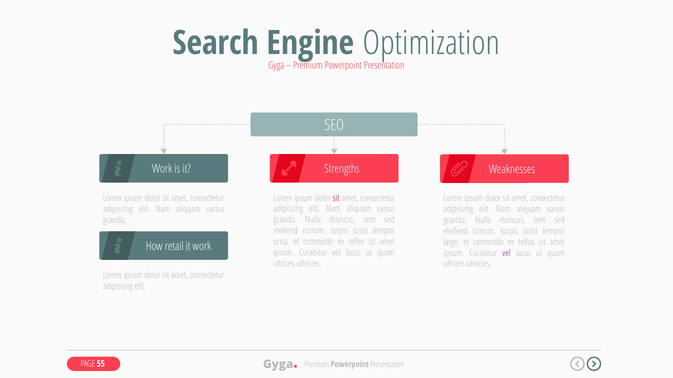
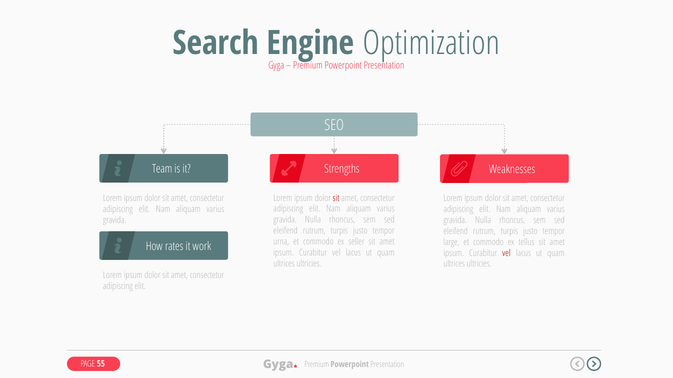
Work at (162, 169): Work -> Team
retail: retail -> rates
vel at (506, 253) colour: purple -> red
